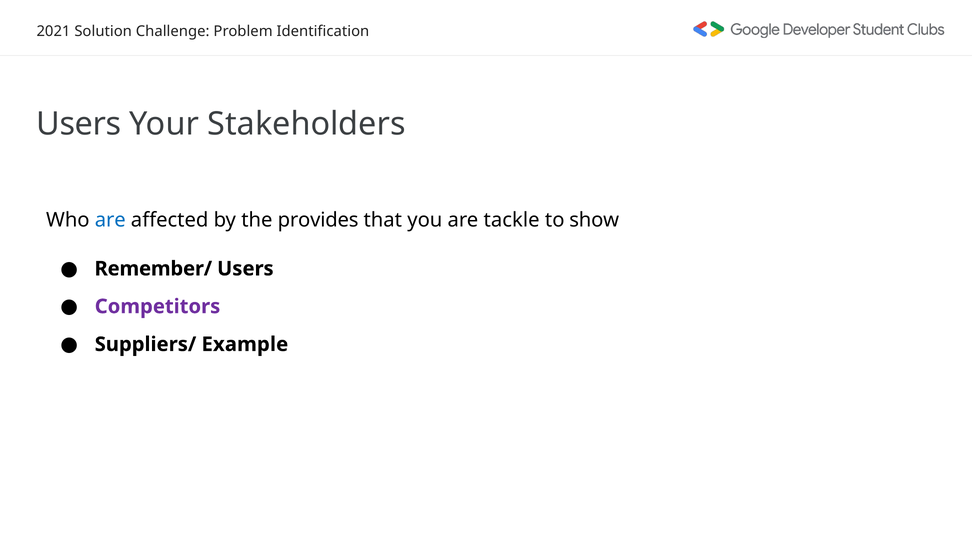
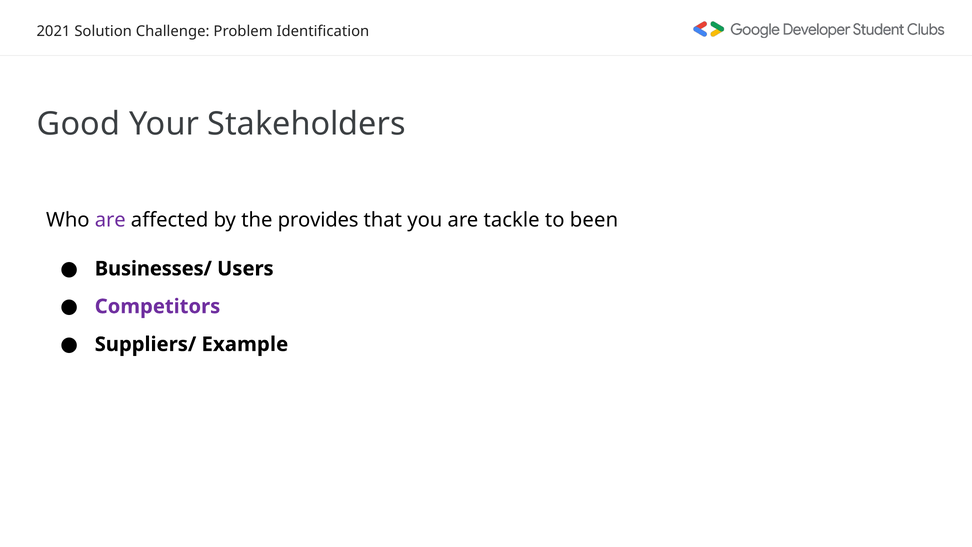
Users at (79, 124): Users -> Good
are at (110, 220) colour: blue -> purple
show: show -> been
Remember/: Remember/ -> Businesses/
